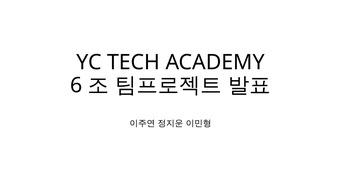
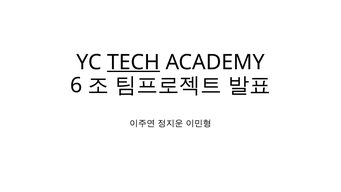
TECH underline: none -> present
